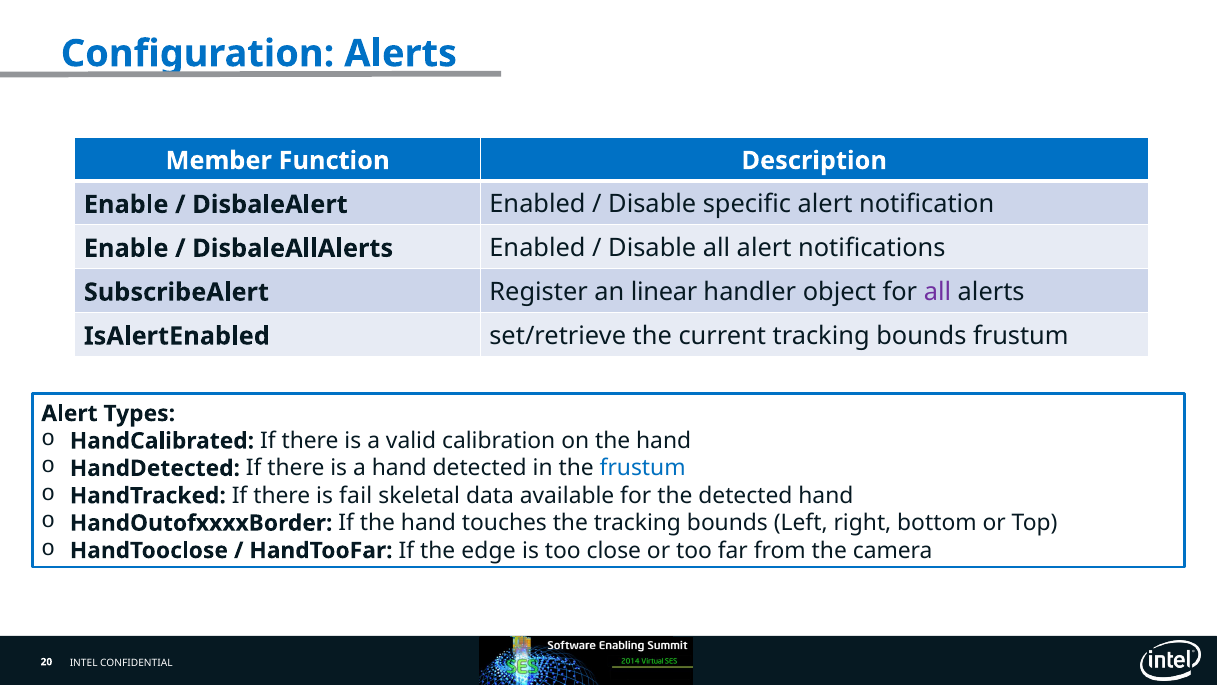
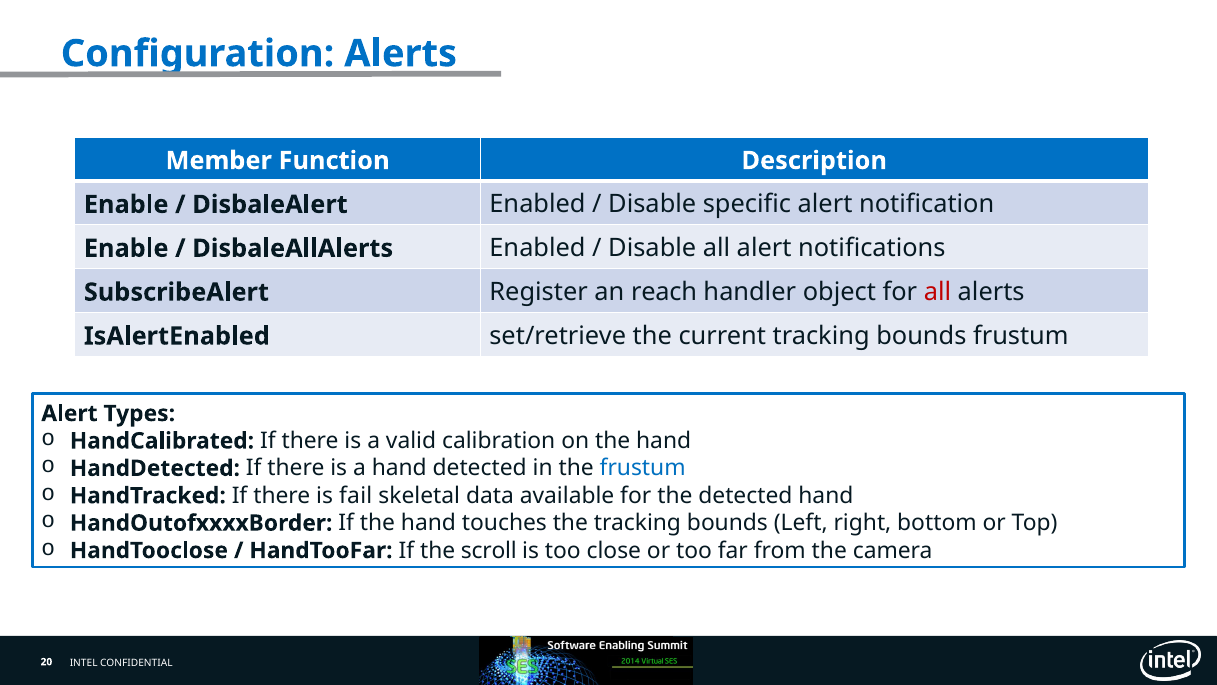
linear: linear -> reach
all at (937, 292) colour: purple -> red
edge: edge -> scroll
